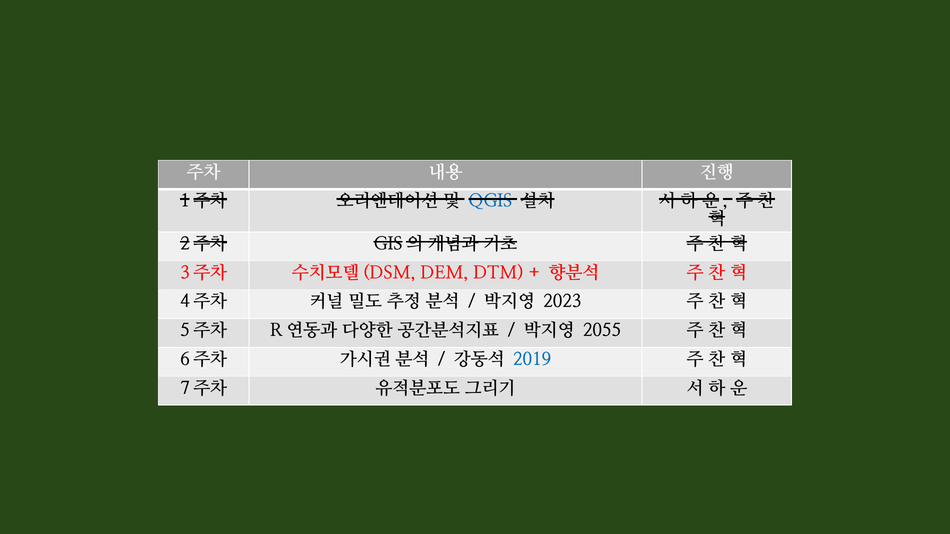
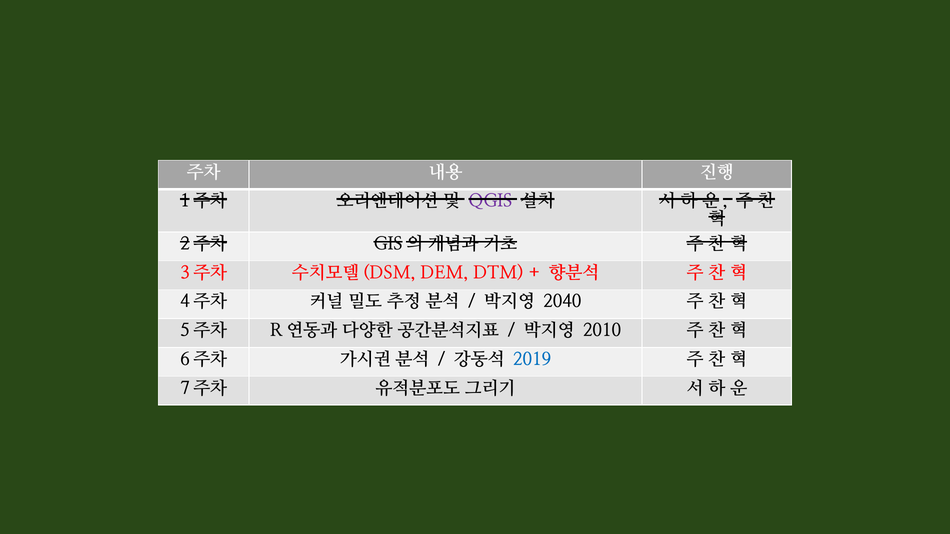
QGIS colour: blue -> purple
2023: 2023 -> 2040
2055: 2055 -> 2010
